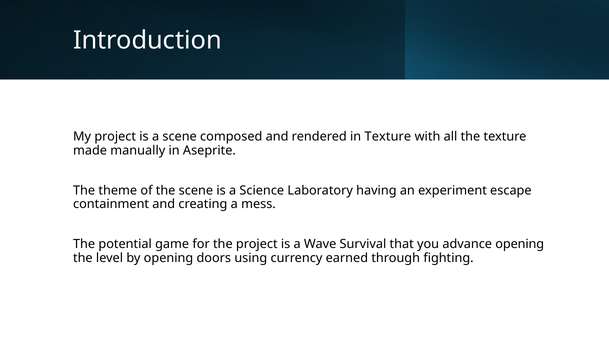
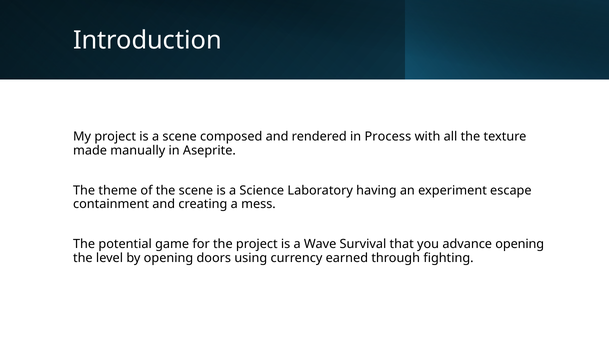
in Texture: Texture -> Process
